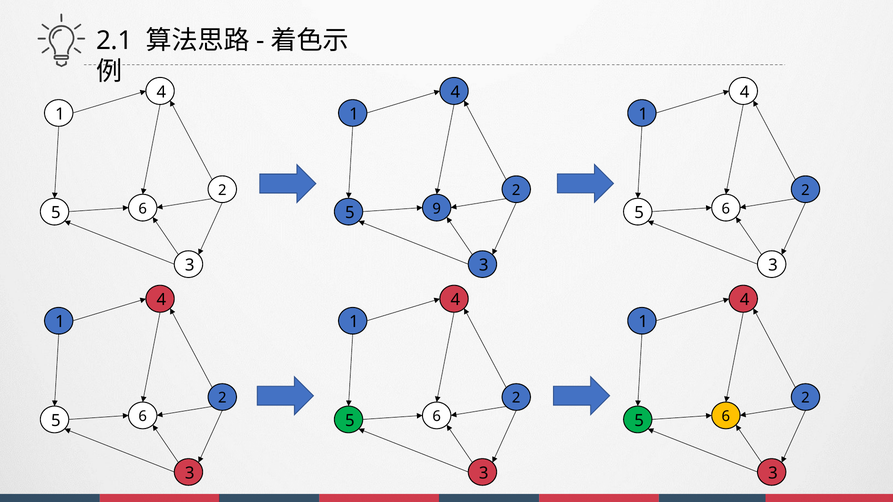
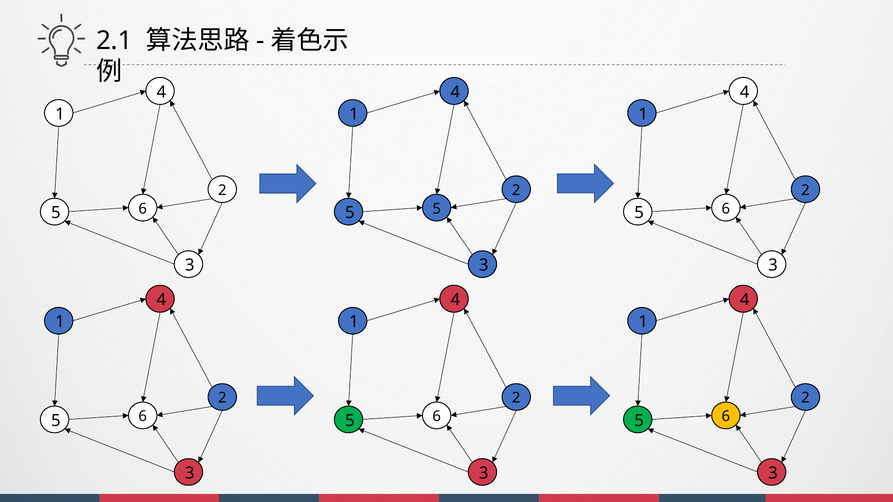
5 9: 9 -> 5
